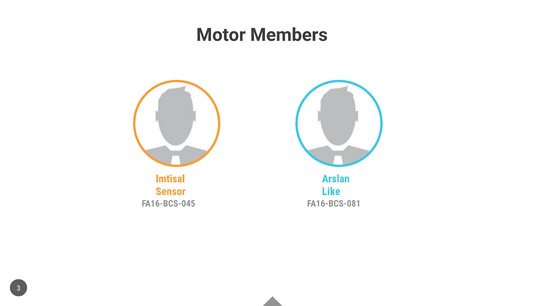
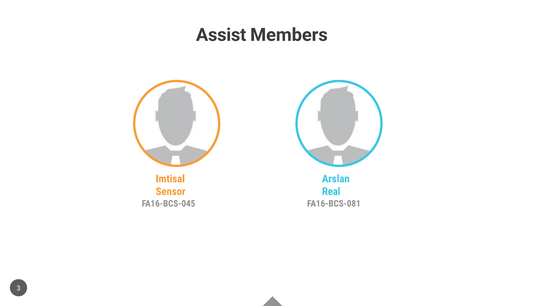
Motor: Motor -> Assist
Like: Like -> Real
